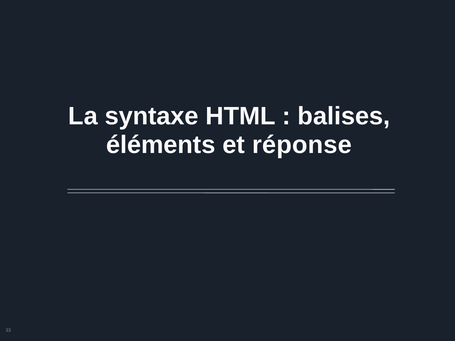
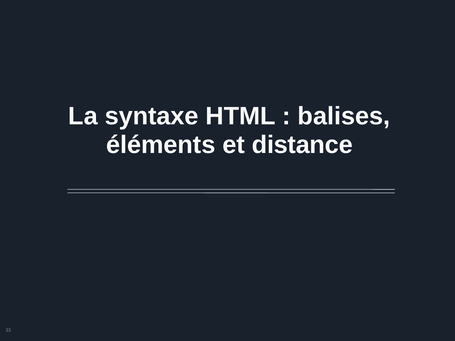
réponse: réponse -> distance
